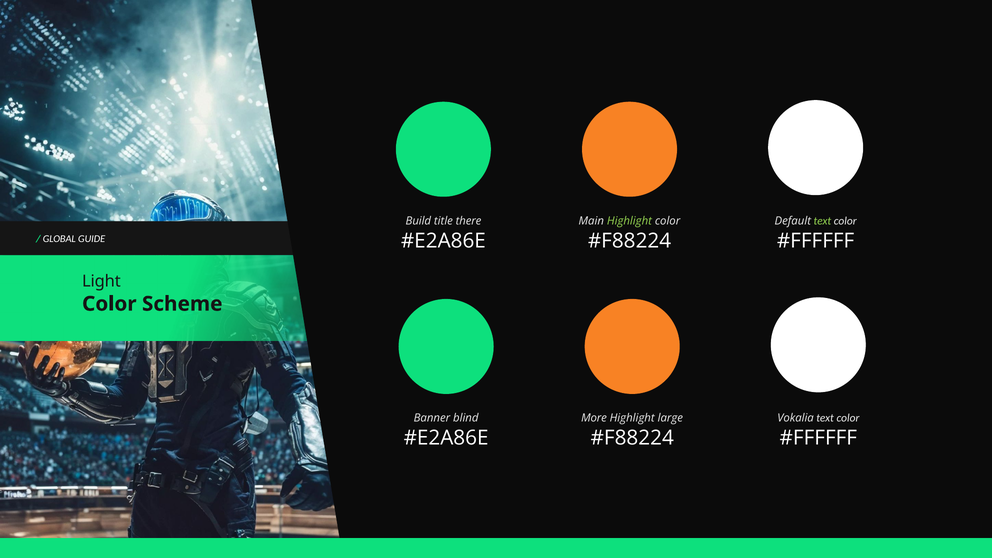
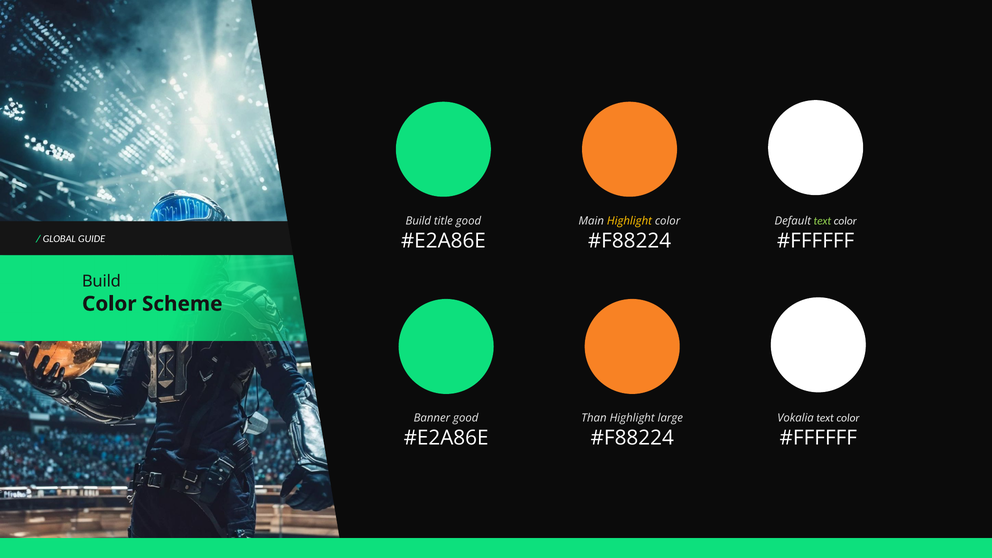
title there: there -> good
Highlight at (629, 221) colour: light green -> yellow
Light at (101, 281): Light -> Build
Banner blind: blind -> good
More: More -> Than
